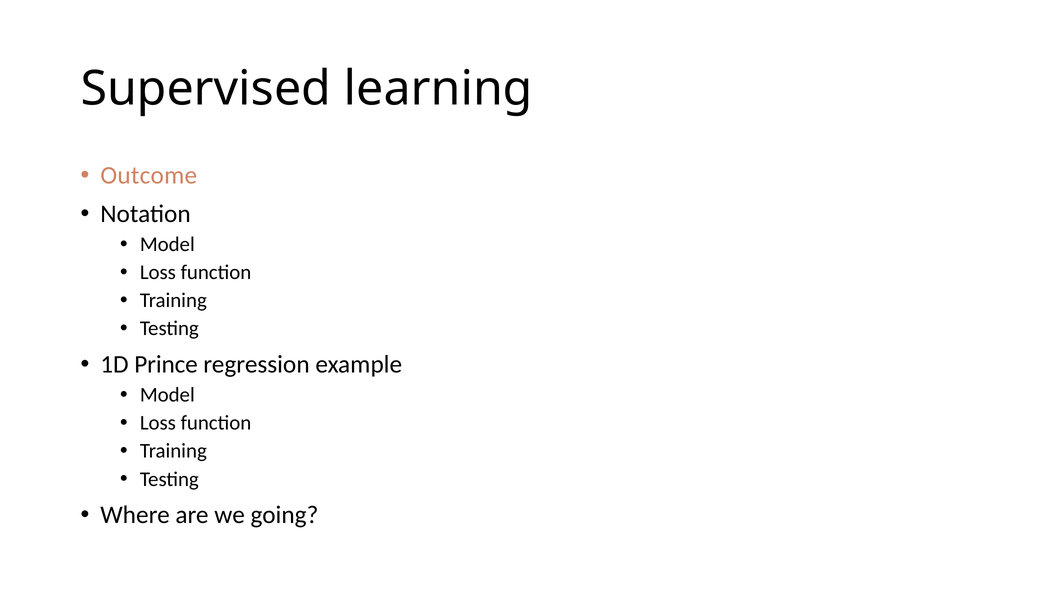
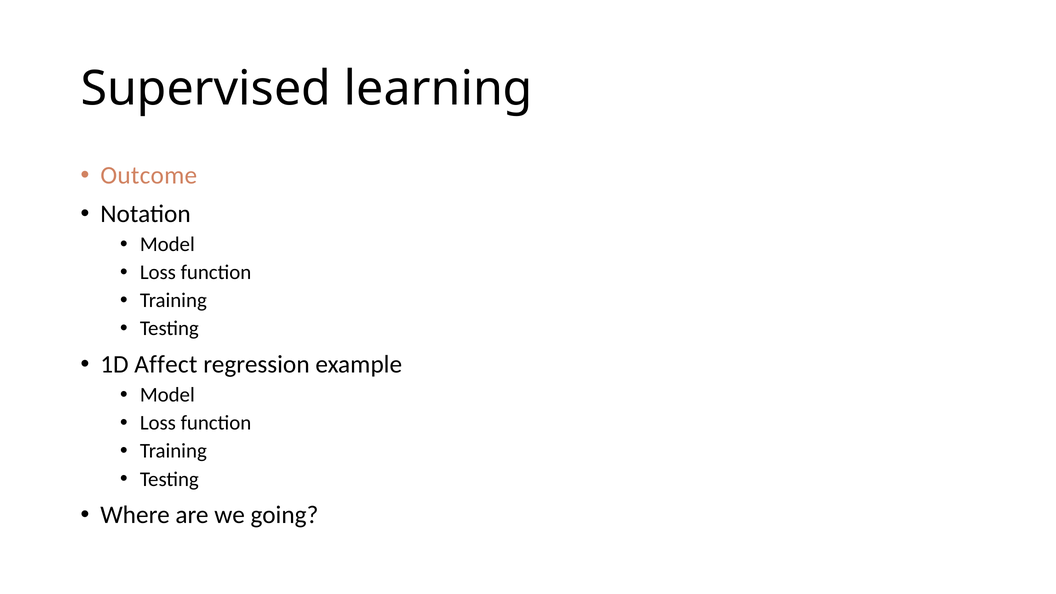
Prince: Prince -> Affect
